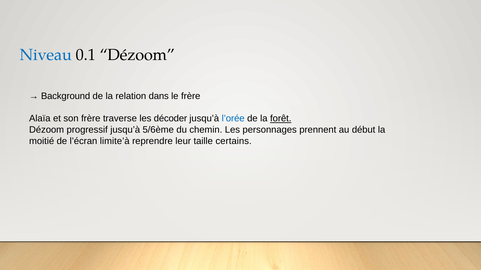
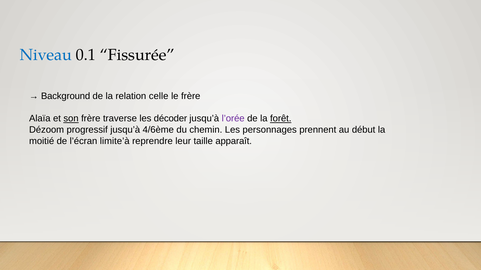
0.1 Dézoom: Dézoom -> Fissurée
dans: dans -> celle
son underline: none -> present
l’orée colour: blue -> purple
5/6ème: 5/6ème -> 4/6ème
certains: certains -> apparaît
